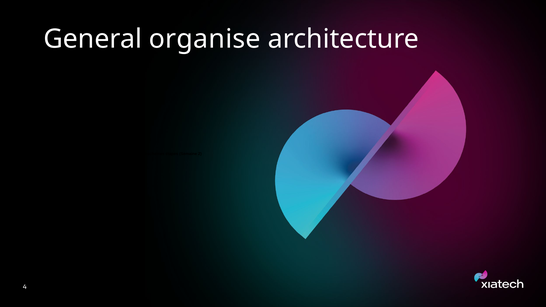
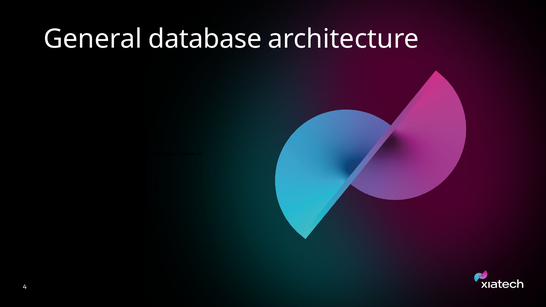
organise: organise -> database
